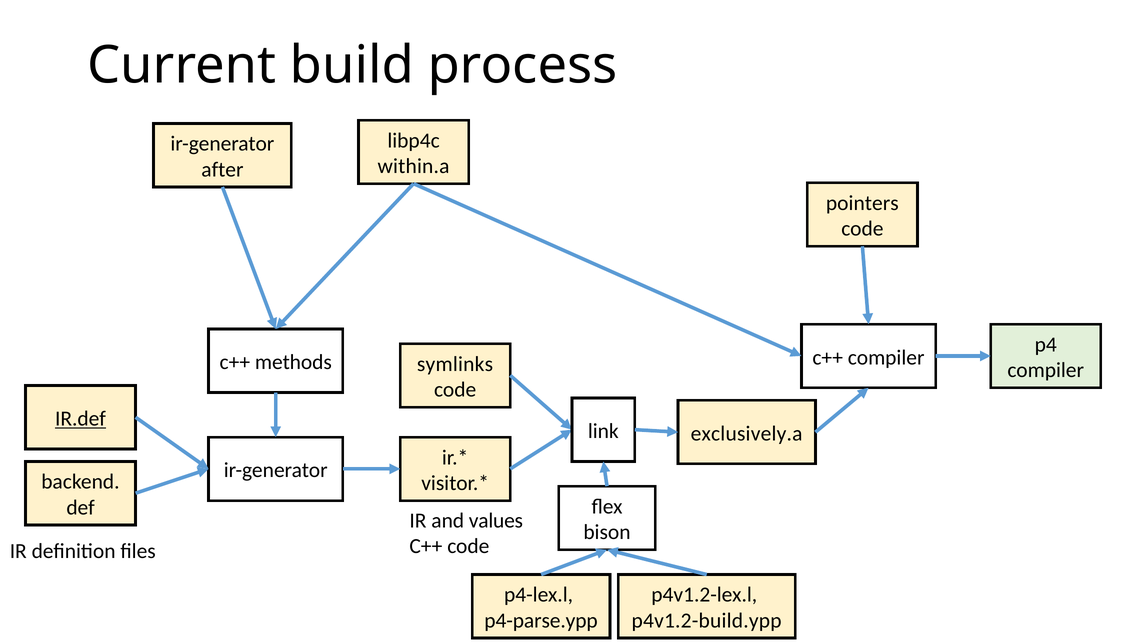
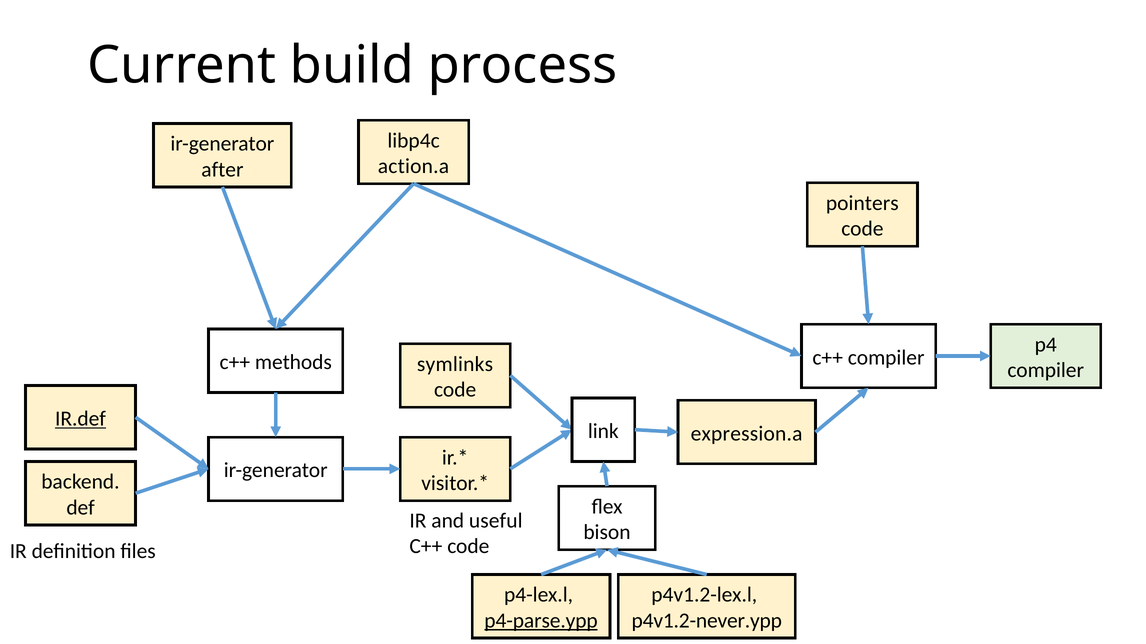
within.a: within.a -> action.a
exclusively.a: exclusively.a -> expression.a
values: values -> useful
p4-parse.ypp underline: none -> present
p4v1.2-build.ypp: p4v1.2-build.ypp -> p4v1.2-never.ypp
